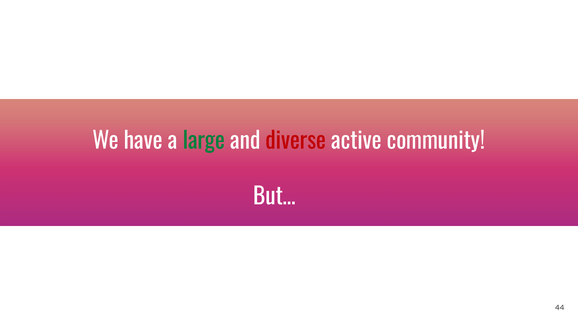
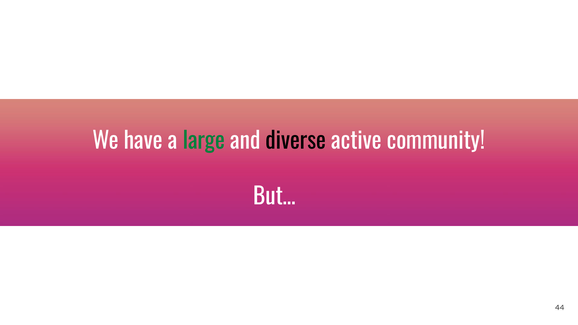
diverse colour: red -> black
